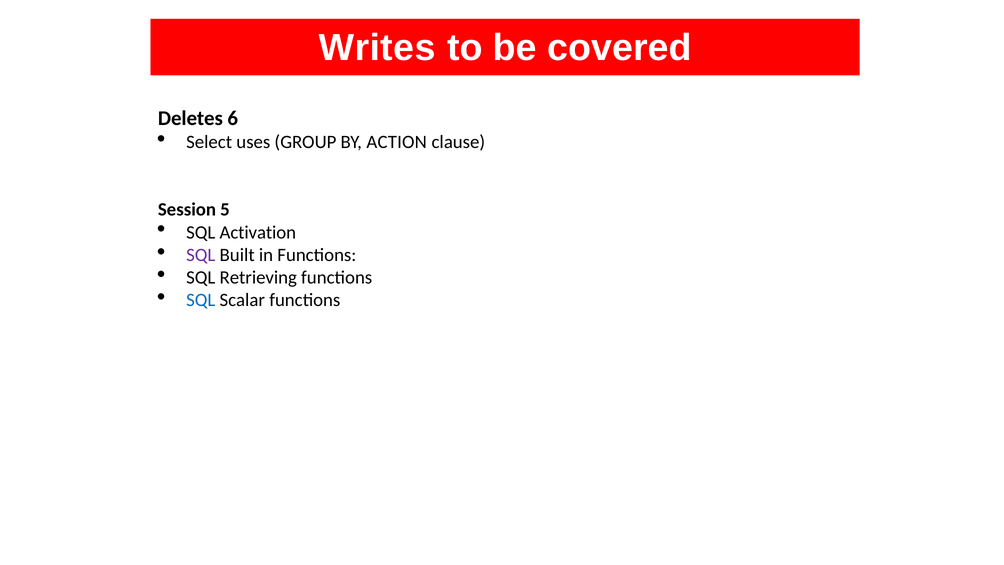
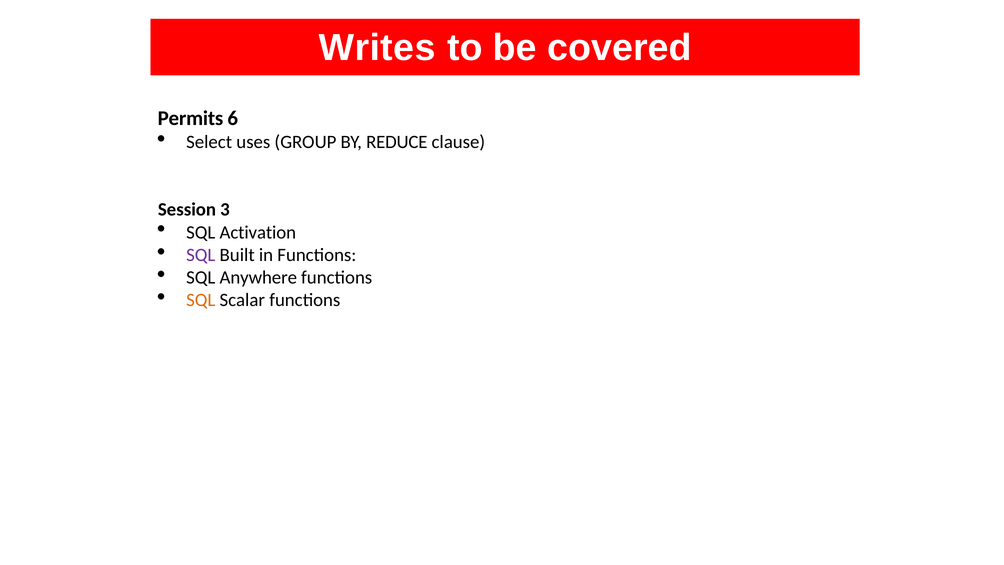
Deletes: Deletes -> Permits
ACTION: ACTION -> REDUCE
5: 5 -> 3
Retrieving: Retrieving -> Anywhere
SQL at (201, 300) colour: blue -> orange
